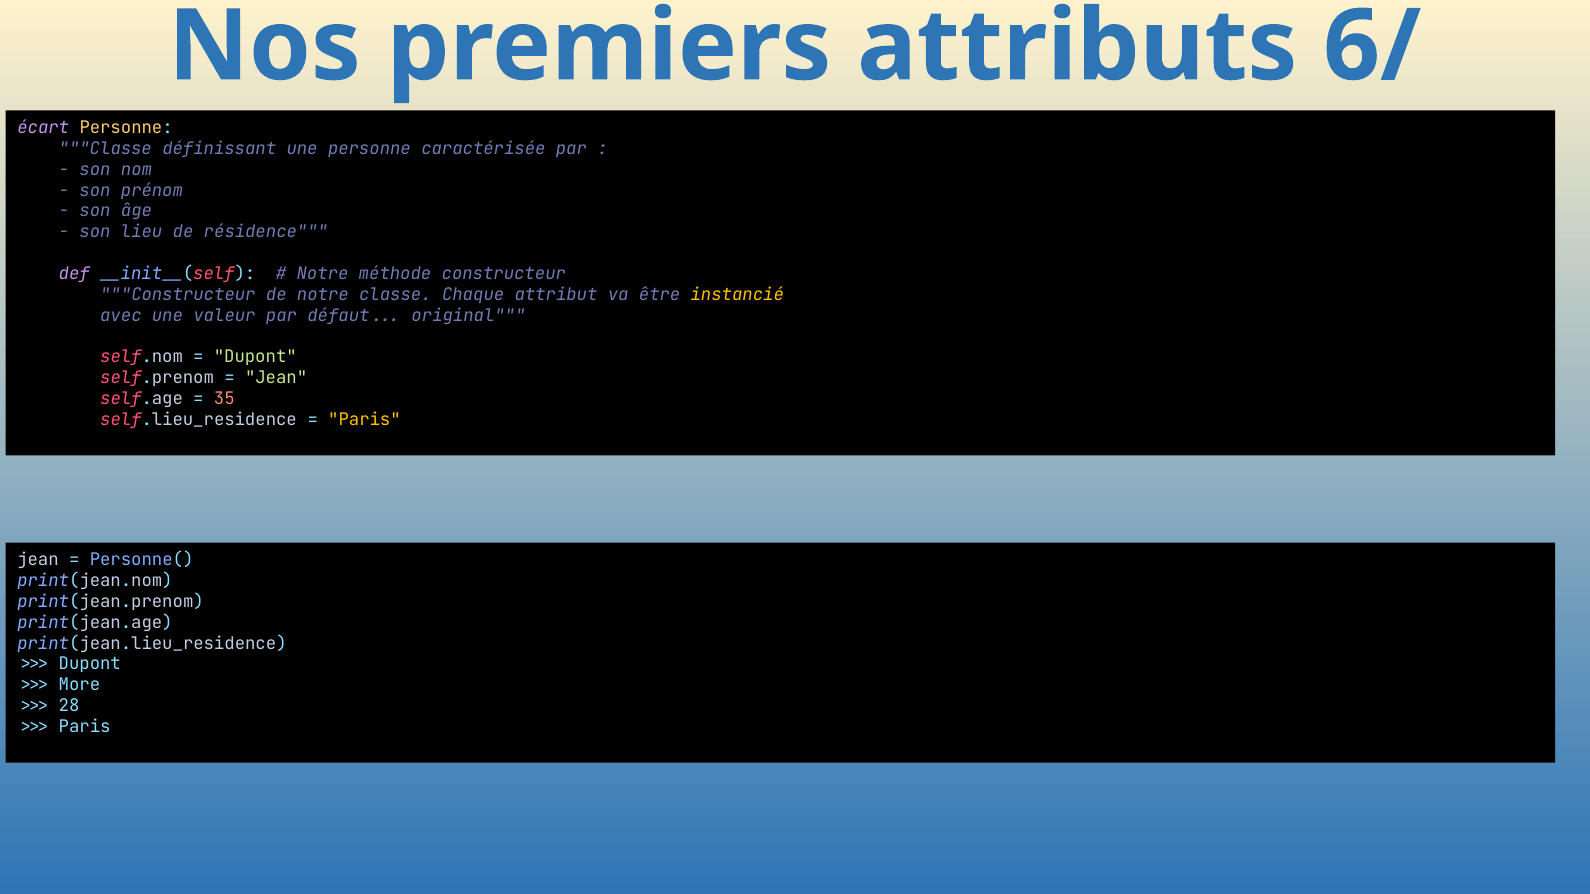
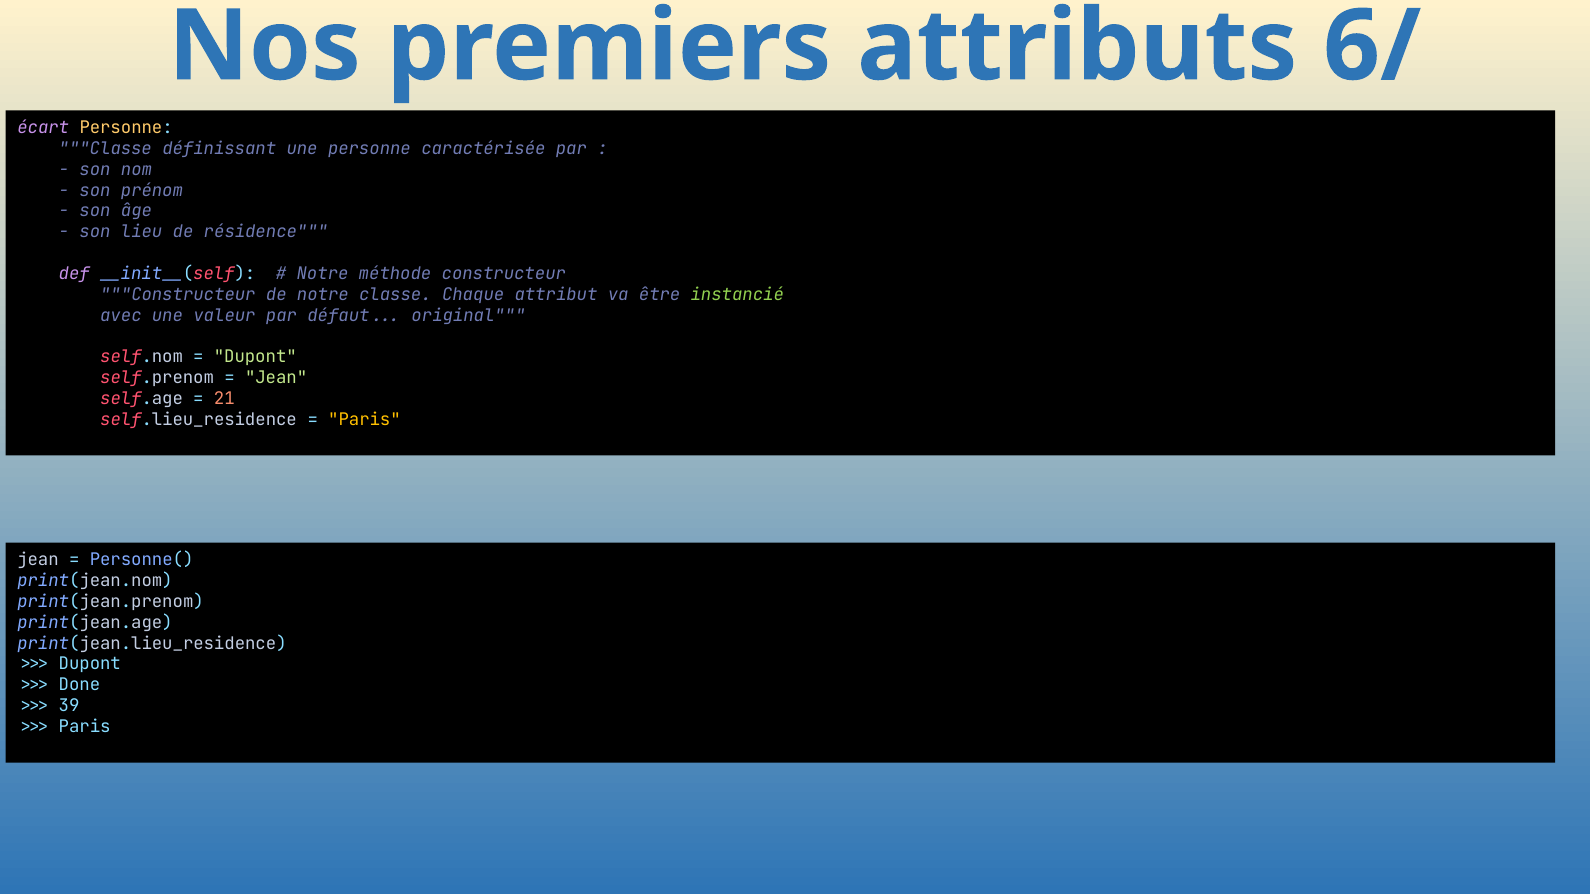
instancié colour: yellow -> light green
35: 35 -> 21
More: More -> Done
28: 28 -> 39
